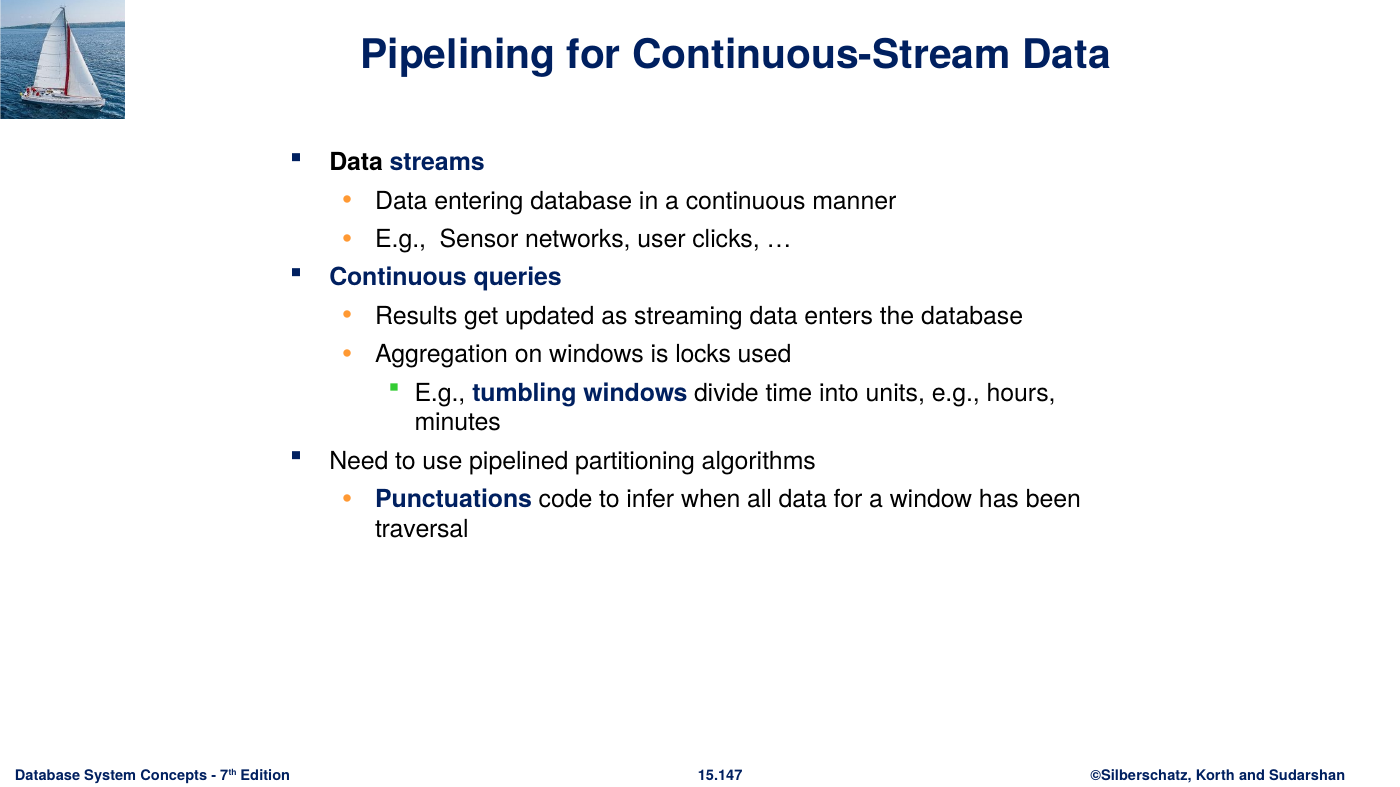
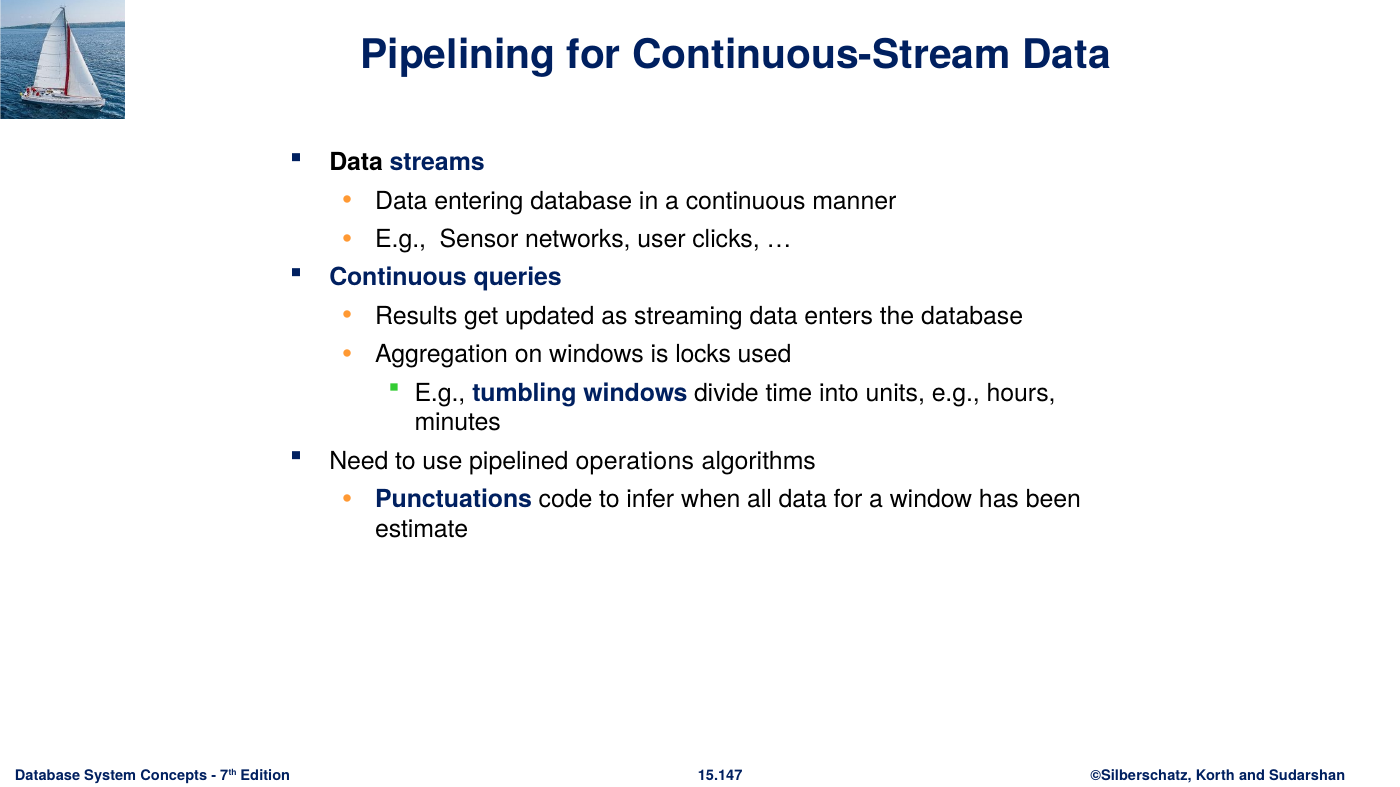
partitioning: partitioning -> operations
traversal: traversal -> estimate
